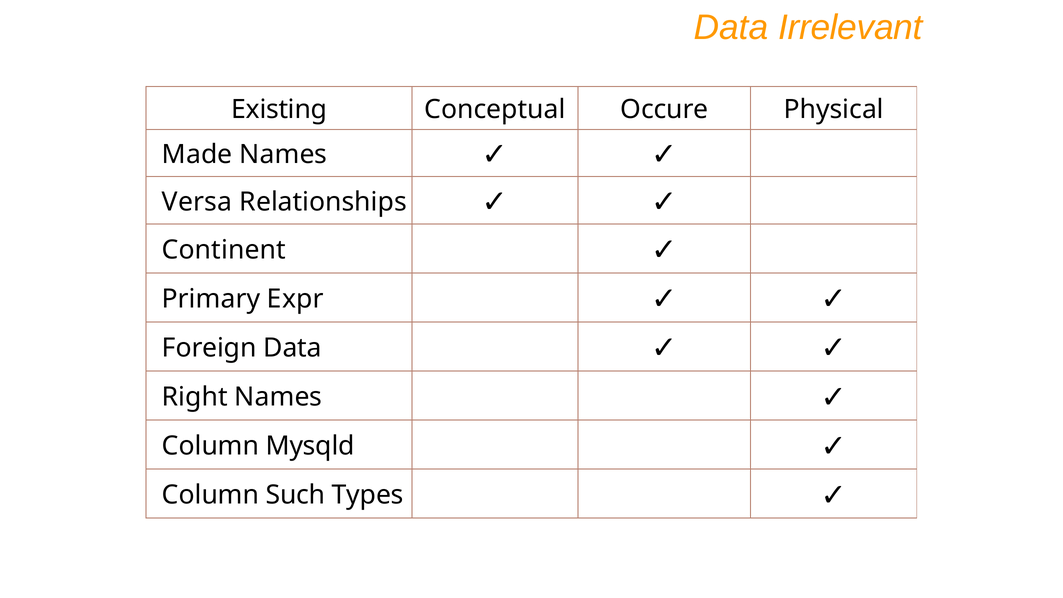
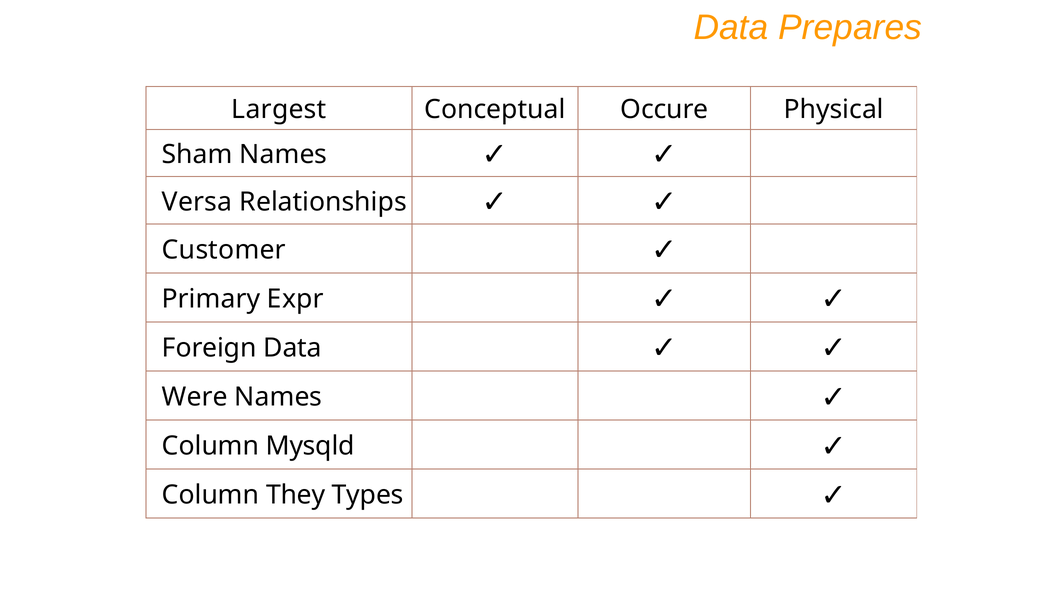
Irrelevant: Irrelevant -> Prepares
Existing: Existing -> Largest
Made: Made -> Sham
Continent: Continent -> Customer
Right: Right -> Were
Such: Such -> They
